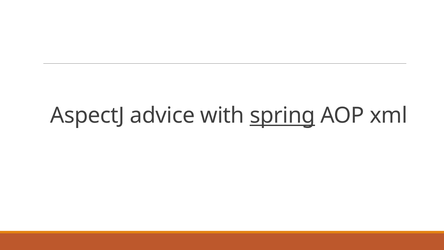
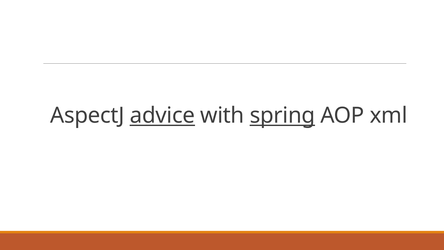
advice underline: none -> present
